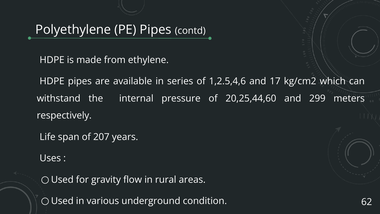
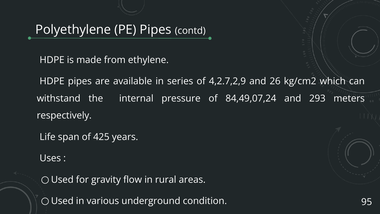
1,2.5,4,6: 1,2.5,4,6 -> 4,2.7,2,9
17: 17 -> 26
20,25,44,60: 20,25,44,60 -> 84,49,07,24
299: 299 -> 293
207: 207 -> 425
62: 62 -> 95
